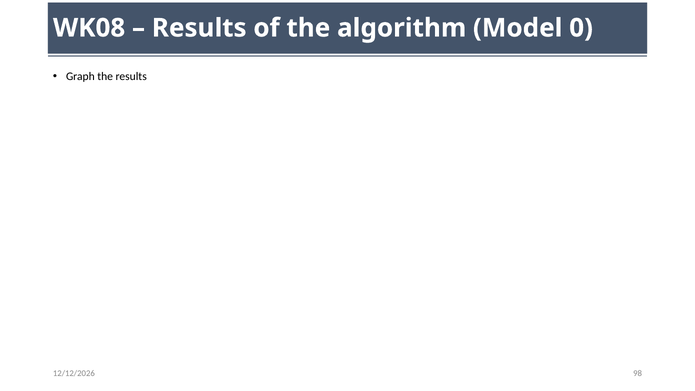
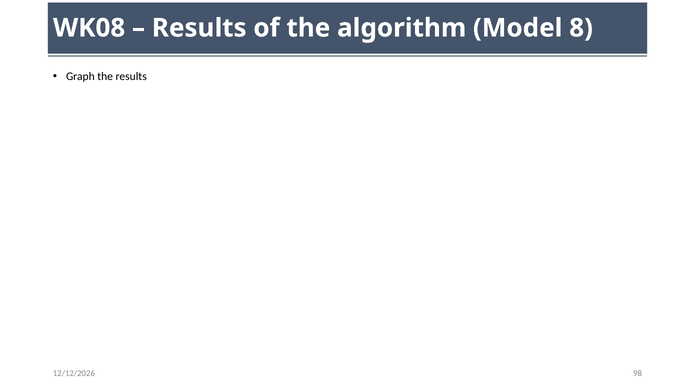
0: 0 -> 8
